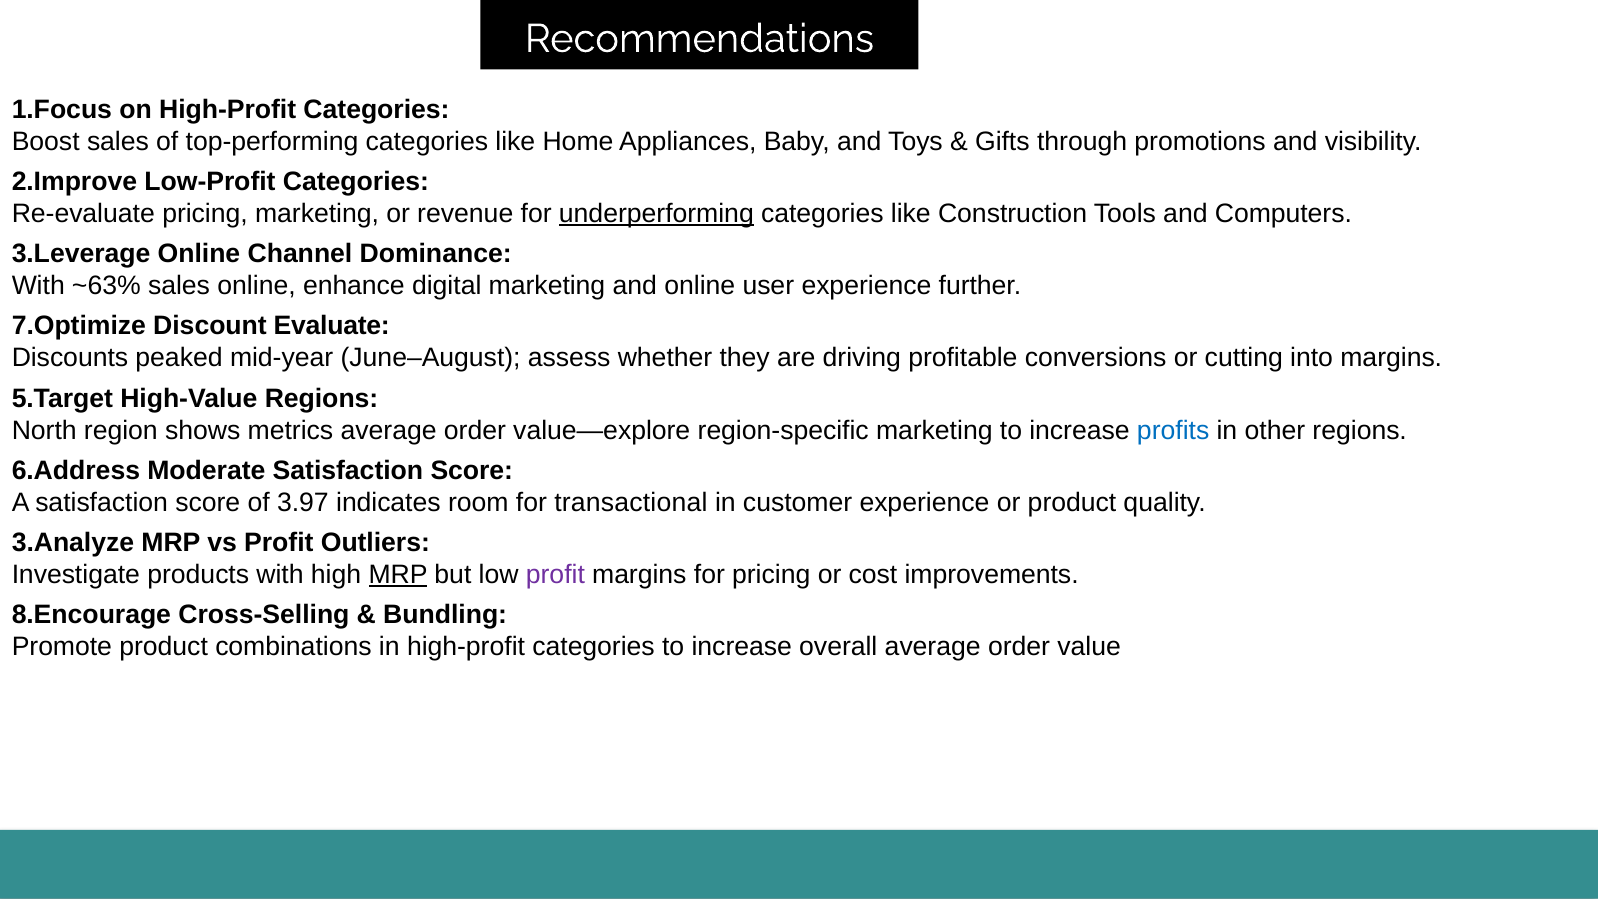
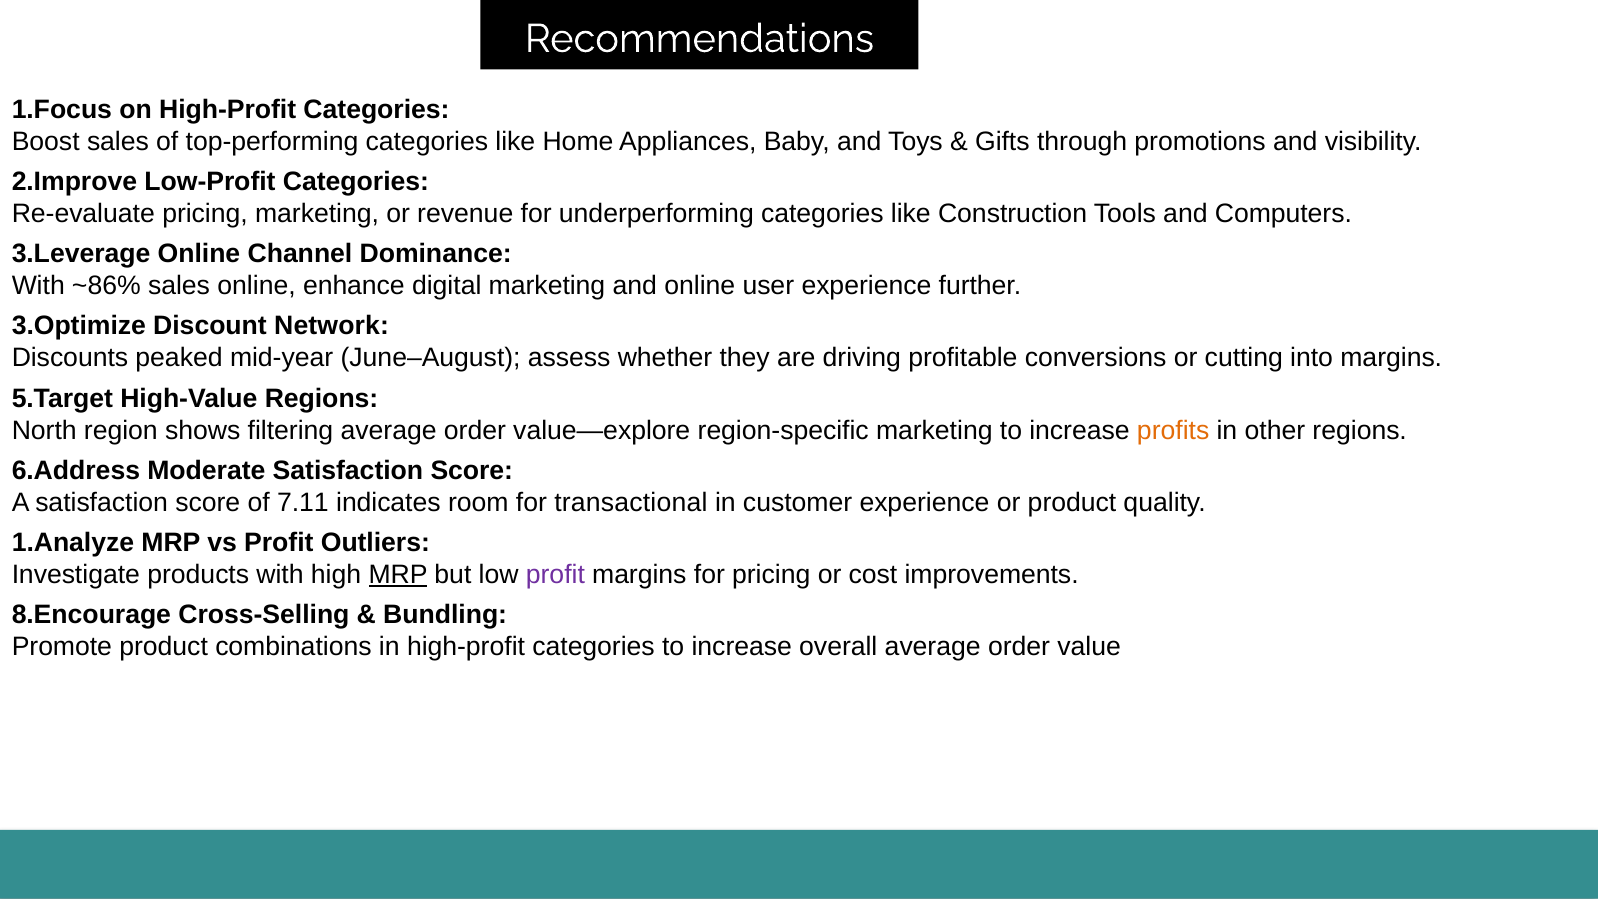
underperforming underline: present -> none
~63%: ~63% -> ~86%
7.Optimize: 7.Optimize -> 3.Optimize
Evaluate: Evaluate -> Network
metrics: metrics -> filtering
profits colour: blue -> orange
3.97: 3.97 -> 7.11
3.Analyze: 3.Analyze -> 1.Analyze
